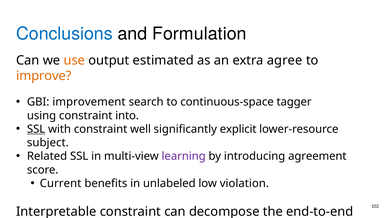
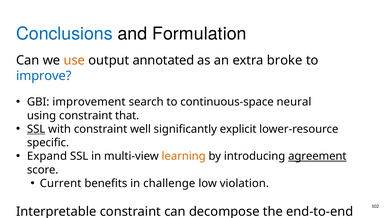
estimated: estimated -> annotated
agree: agree -> broke
improve colour: orange -> blue
tagger: tagger -> neural
into: into -> that
subject: subject -> specific
Related: Related -> Expand
learning at (184, 156) colour: purple -> orange
agreement underline: none -> present
unlabeled: unlabeled -> challenge
